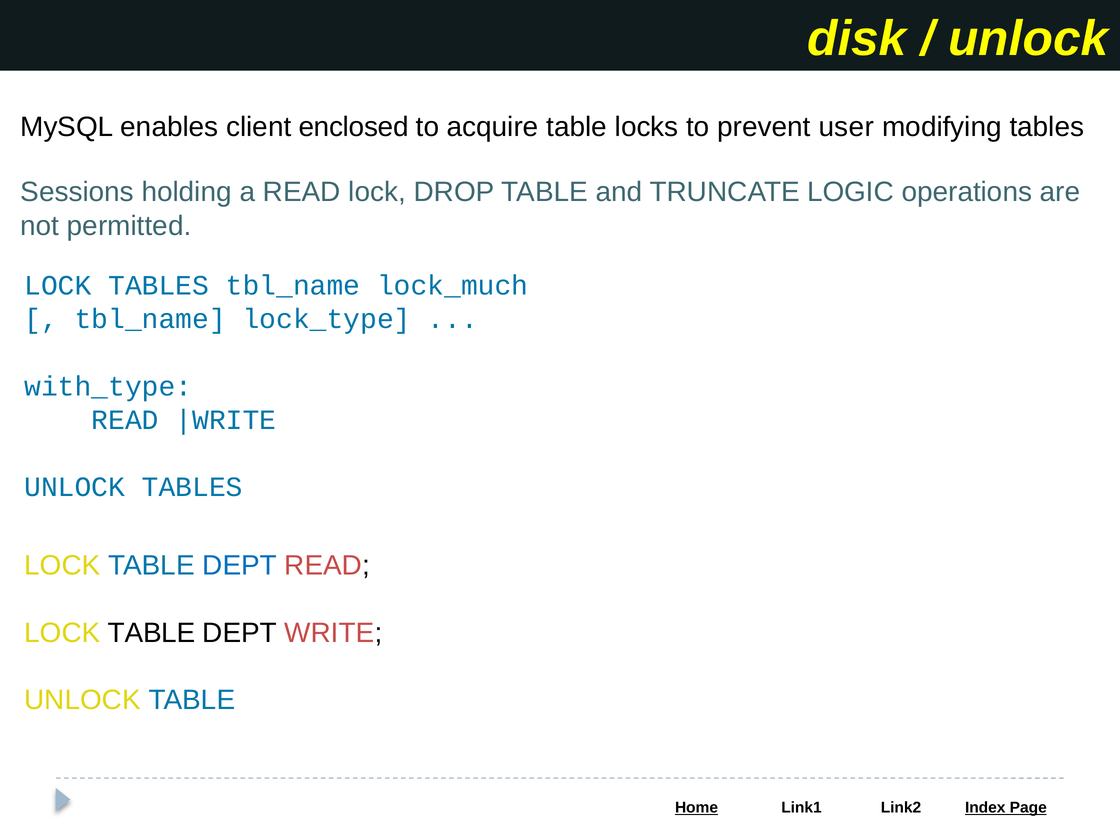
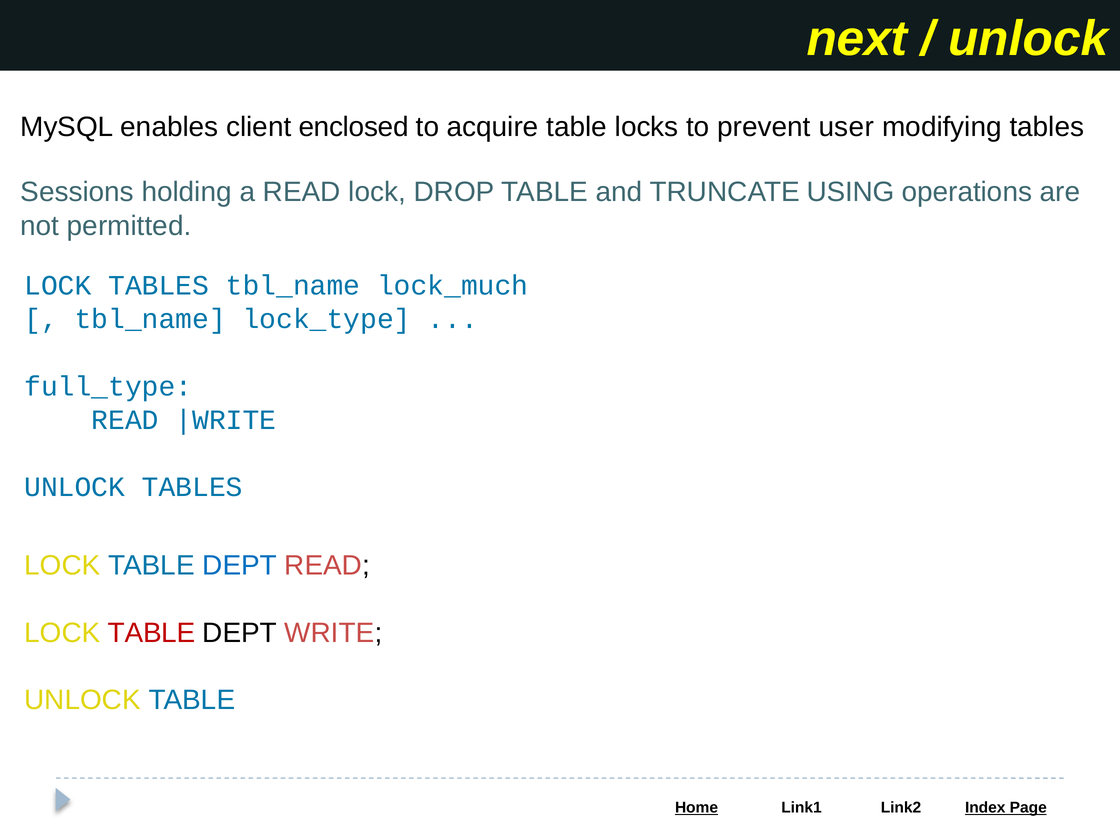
disk: disk -> next
LOGIC: LOGIC -> USING
with_type: with_type -> full_type
TABLE at (152, 633) colour: black -> red
